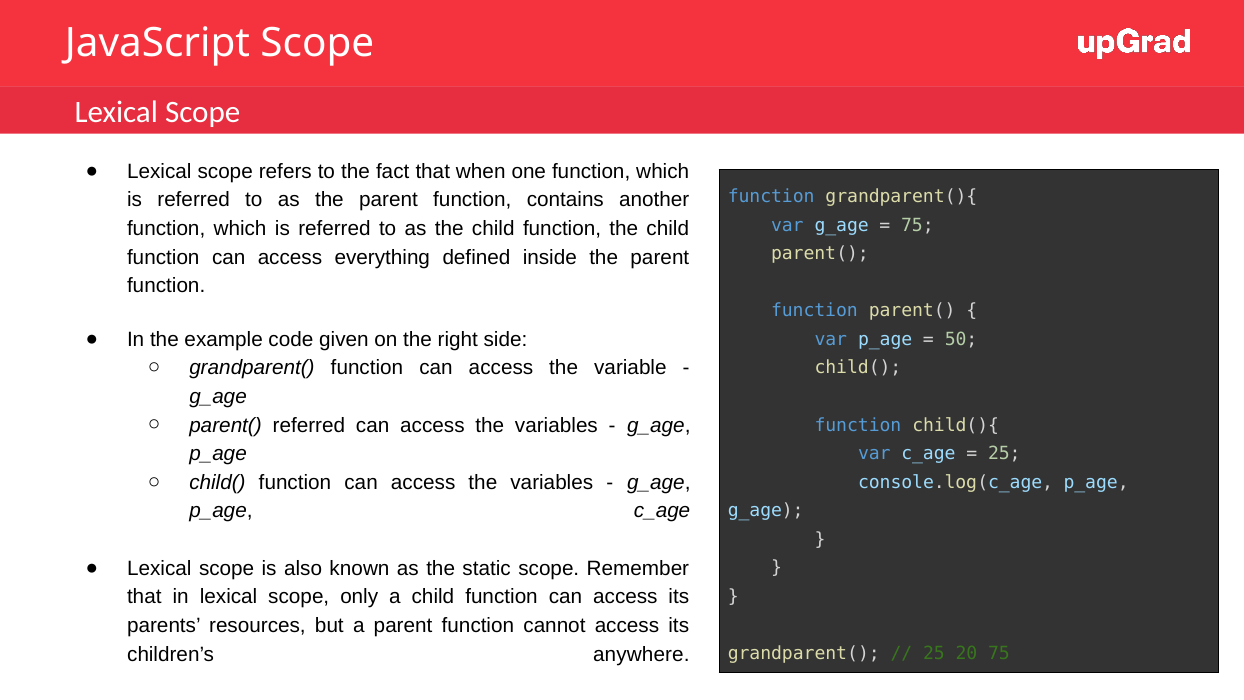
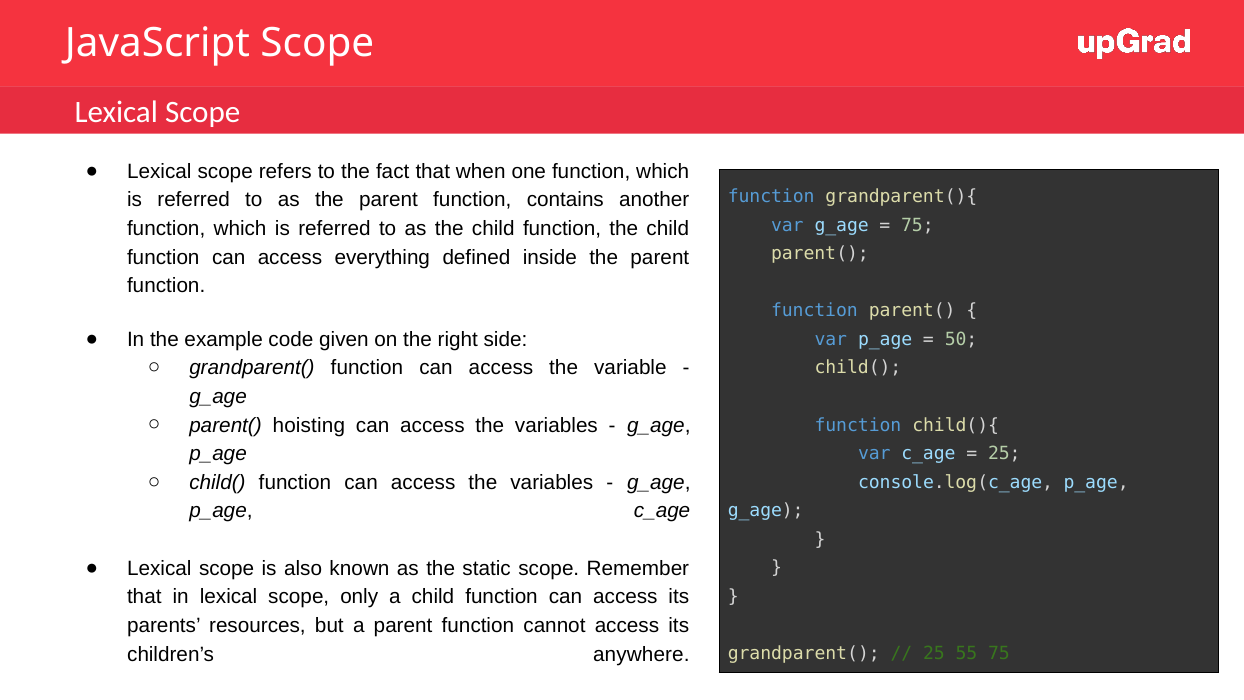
parent( referred: referred -> hoisting
20: 20 -> 55
